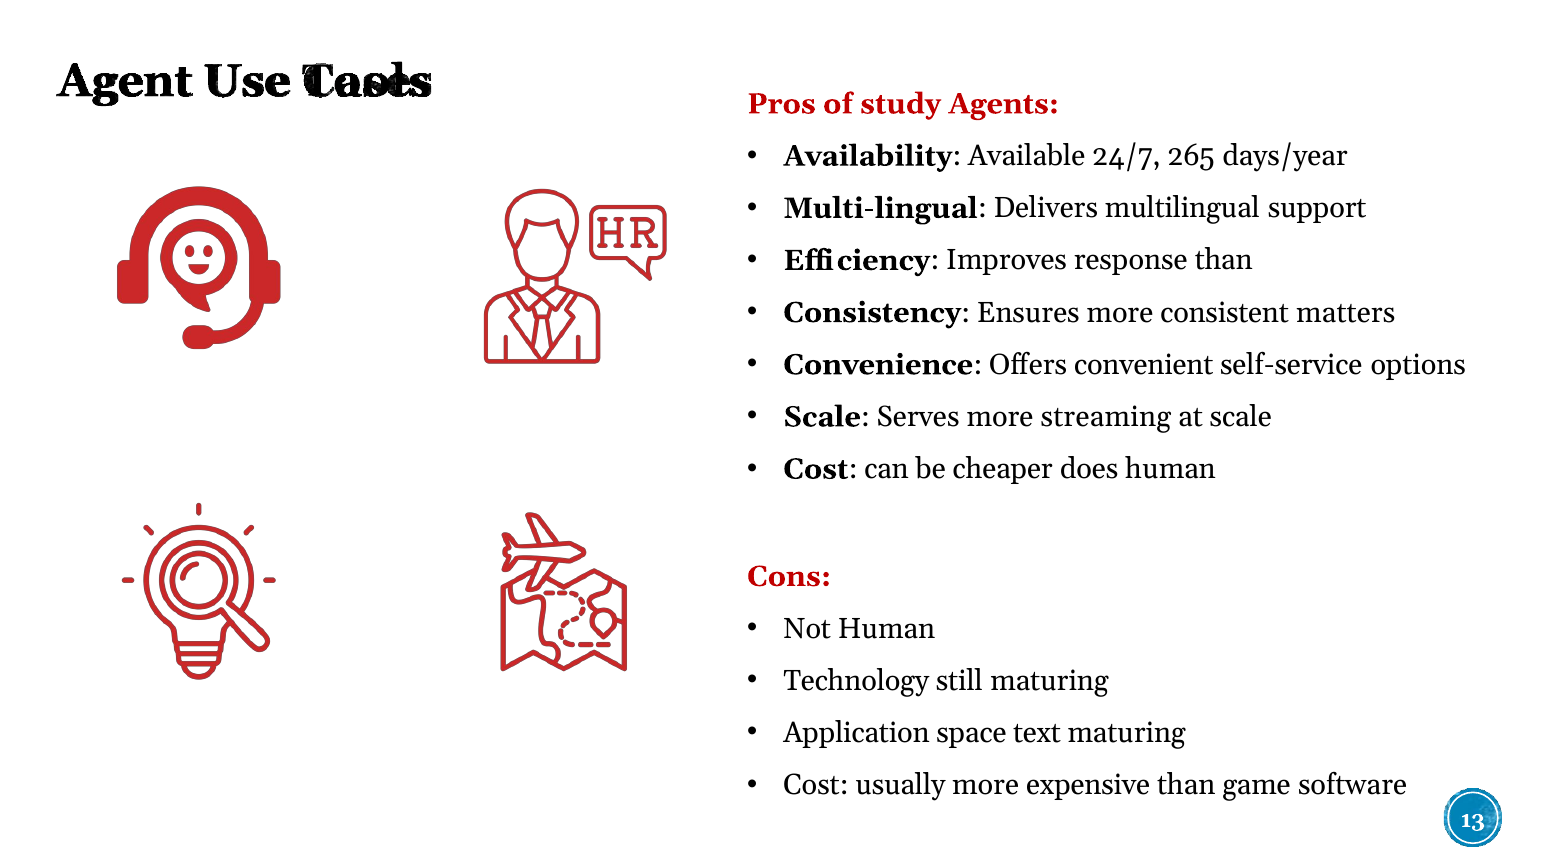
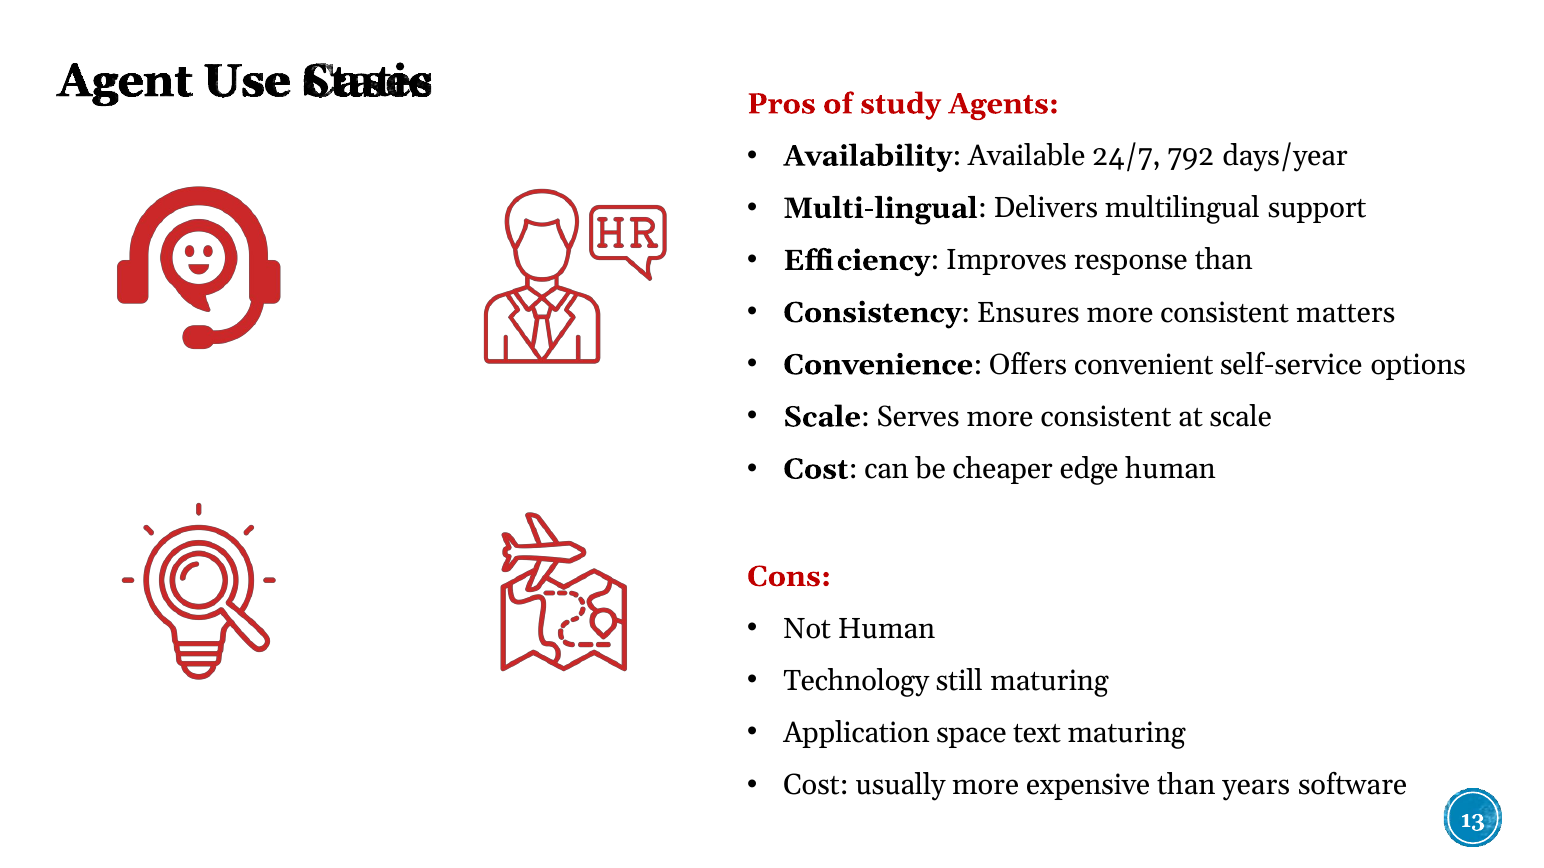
Tools: Tools -> Static
265: 265 -> 792
Serves more streaming: streaming -> consistent
does: does -> edge
game: game -> years
